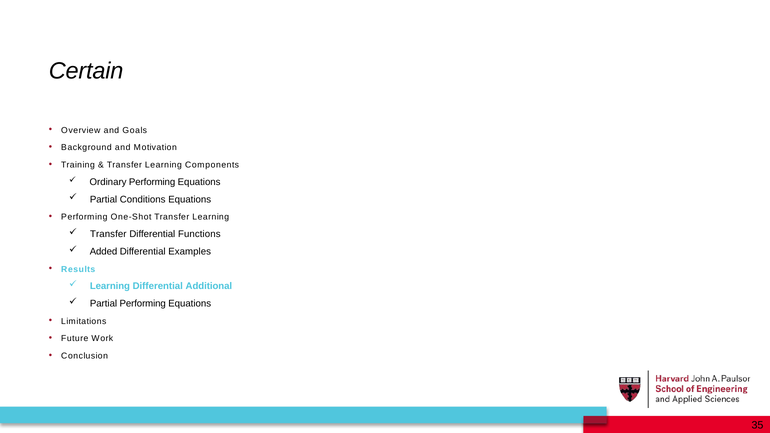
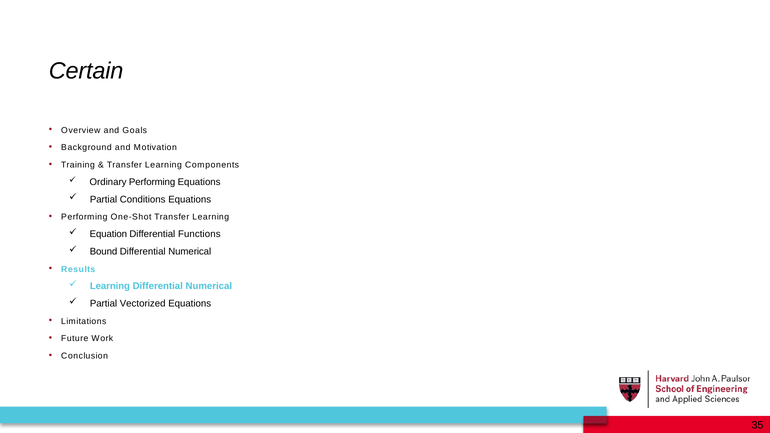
Transfer at (108, 234): Transfer -> Equation
Added: Added -> Bound
Examples at (190, 252): Examples -> Numerical
Additional at (209, 286): Additional -> Numerical
Partial Performing: Performing -> Vectorized
